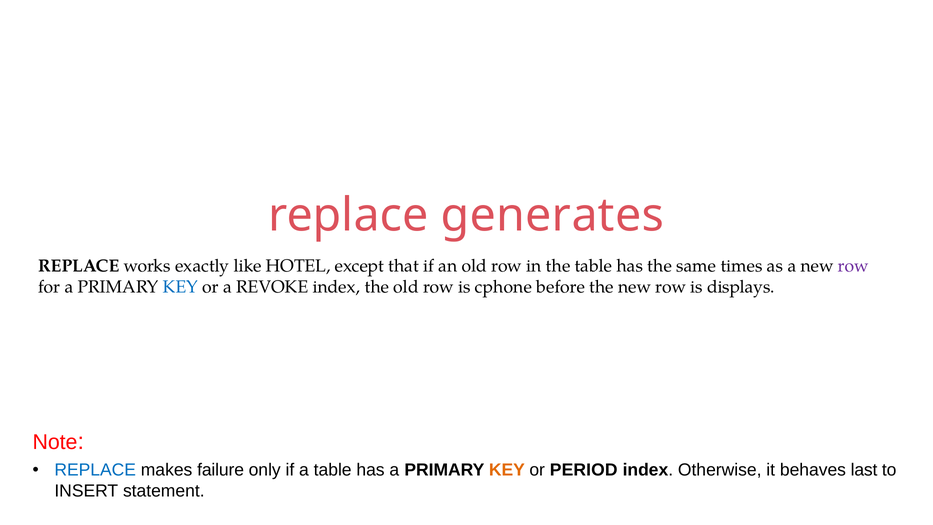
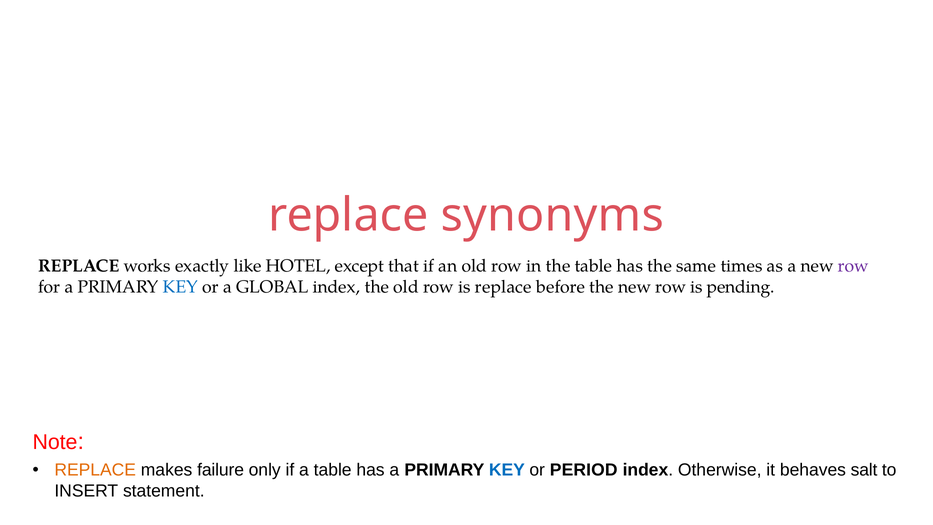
generates: generates -> synonyms
REVOKE: REVOKE -> GLOBAL
is cphone: cphone -> replace
displays: displays -> pending
REPLACE at (95, 470) colour: blue -> orange
KEY at (507, 470) colour: orange -> blue
last: last -> salt
